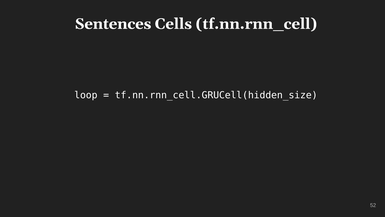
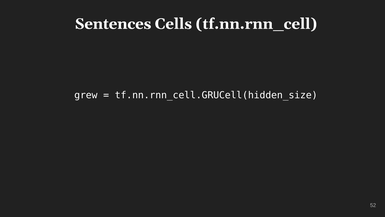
loop: loop -> grew
